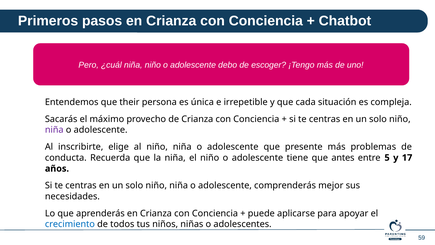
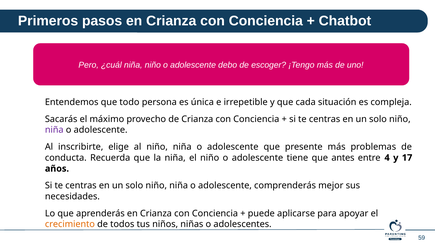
their: their -> todo
5: 5 -> 4
crecimiento colour: blue -> orange
